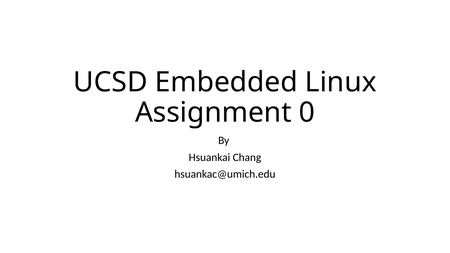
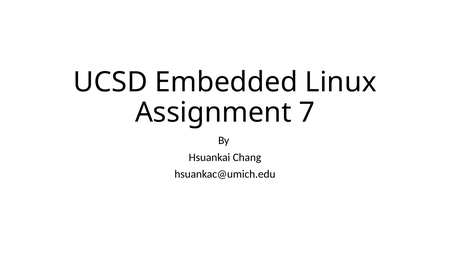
0: 0 -> 7
